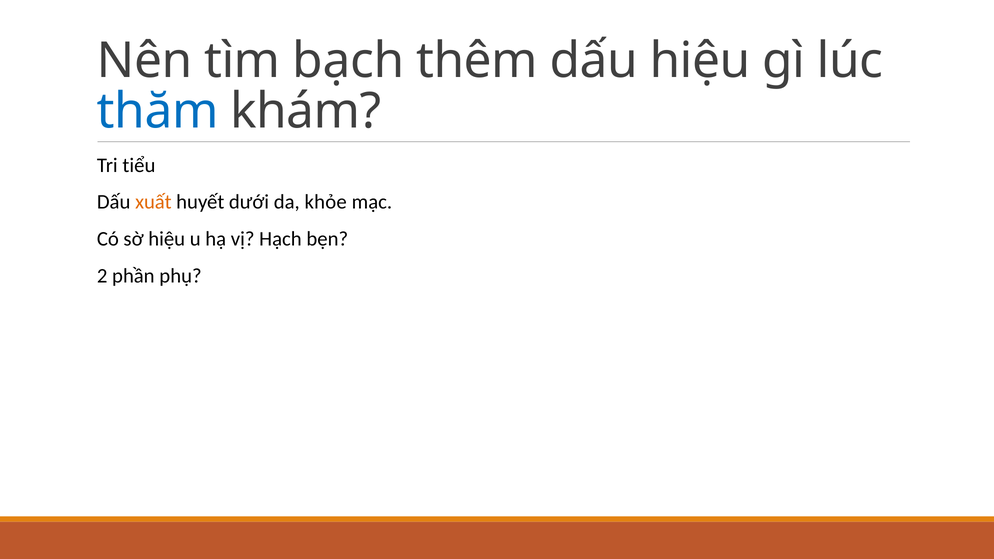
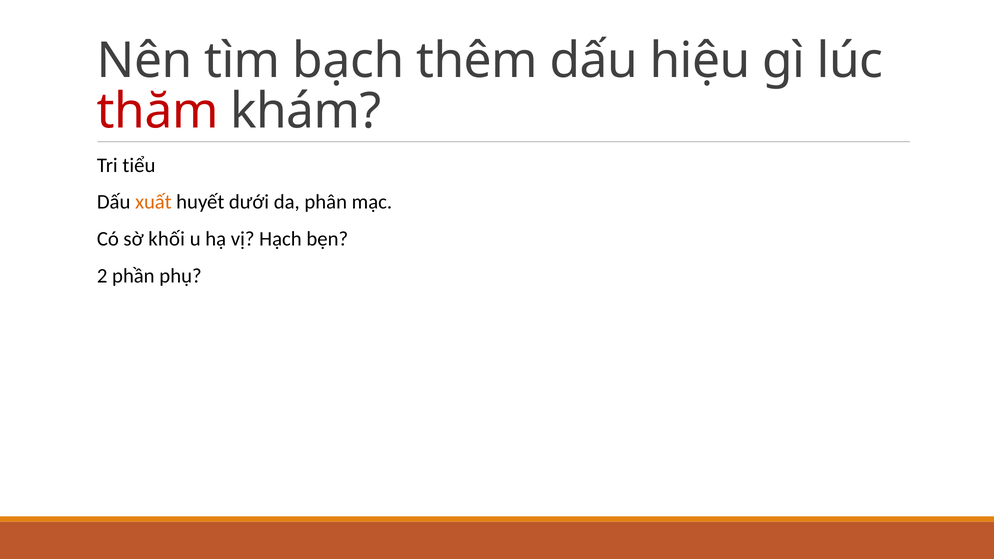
thăm colour: blue -> red
khỏe: khỏe -> phân
sờ hiệu: hiệu -> khối
